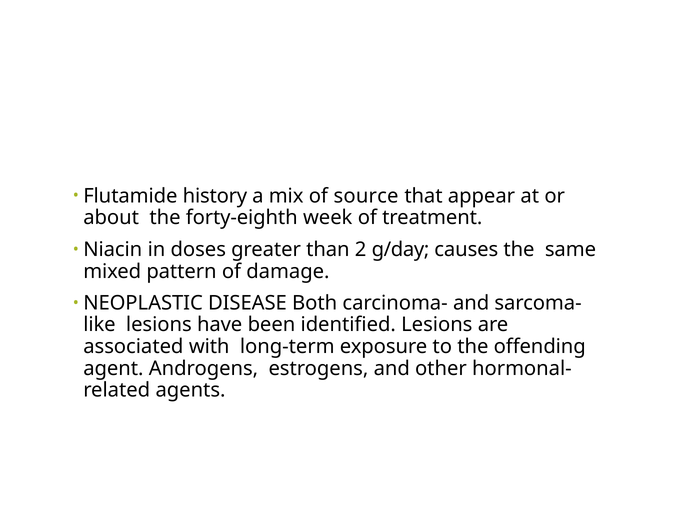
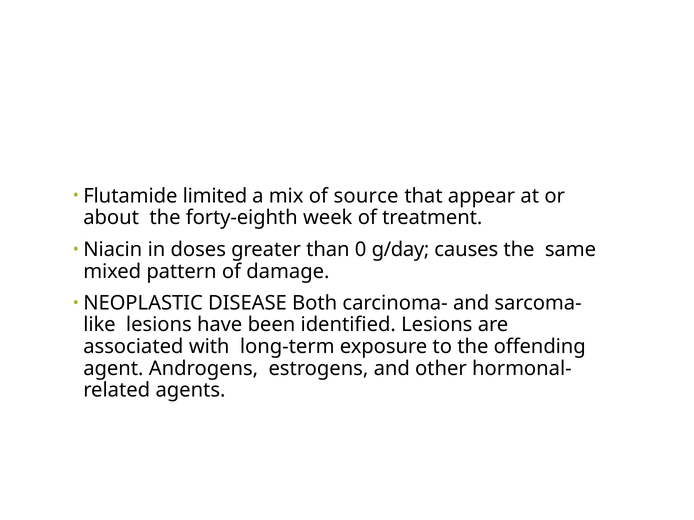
history: history -> limited
2: 2 -> 0
